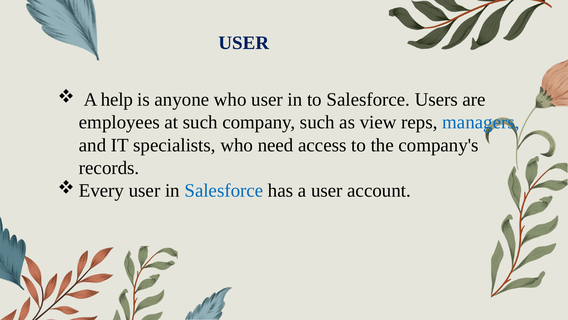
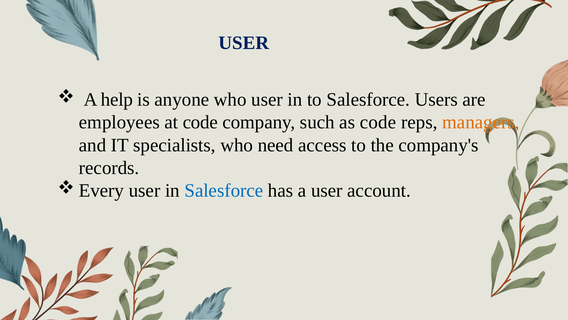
at such: such -> code
as view: view -> code
managers colour: blue -> orange
